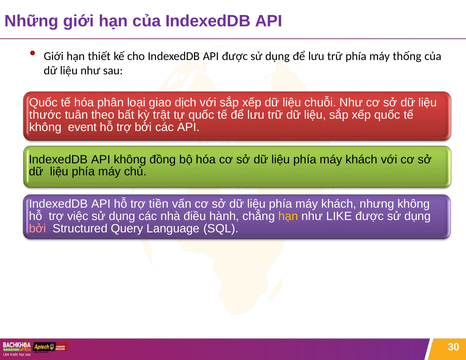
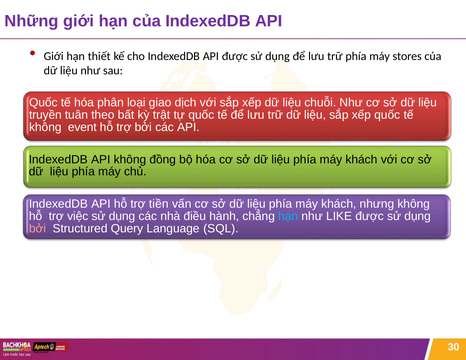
thống: thống -> stores
thước: thước -> truyền
hạn at (288, 216) colour: yellow -> light blue
